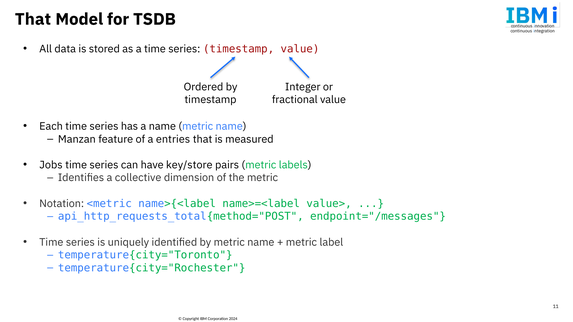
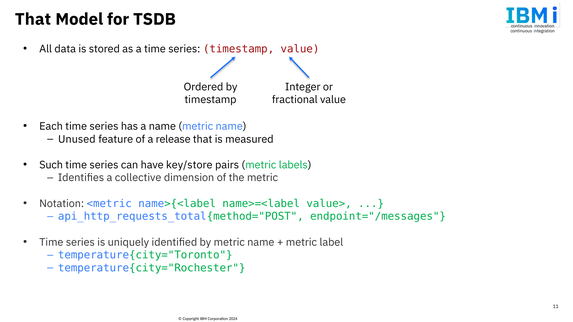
Manzan: Manzan -> Unused
entries: entries -> release
Jobs: Jobs -> Such
